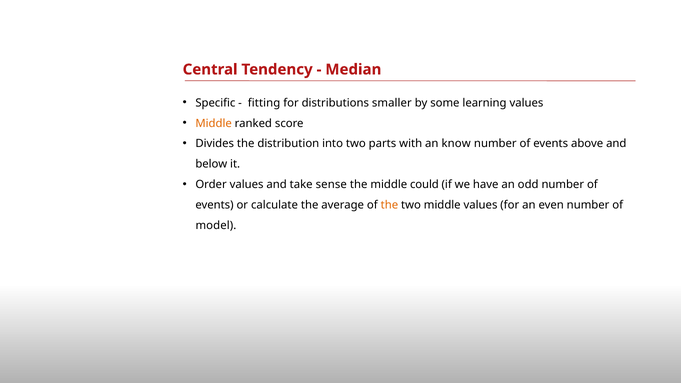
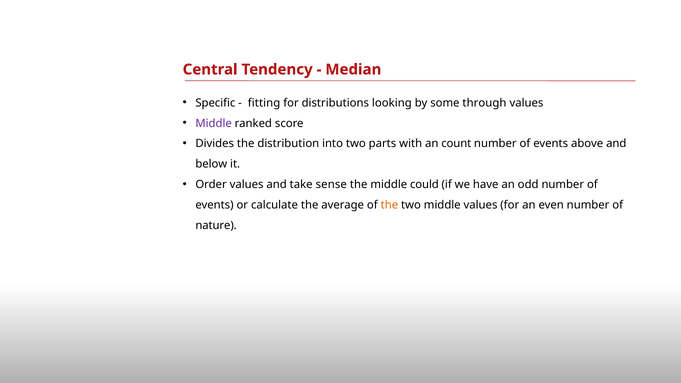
smaller: smaller -> looking
learning: learning -> through
Middle at (214, 123) colour: orange -> purple
know: know -> count
model: model -> nature
